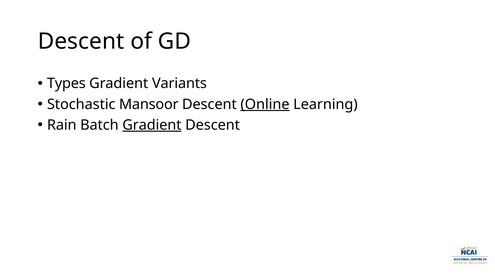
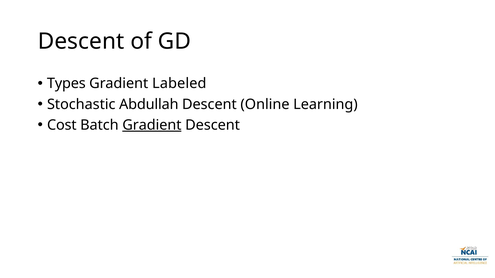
Variants: Variants -> Labeled
Mansoor: Mansoor -> Abdullah
Online underline: present -> none
Rain: Rain -> Cost
